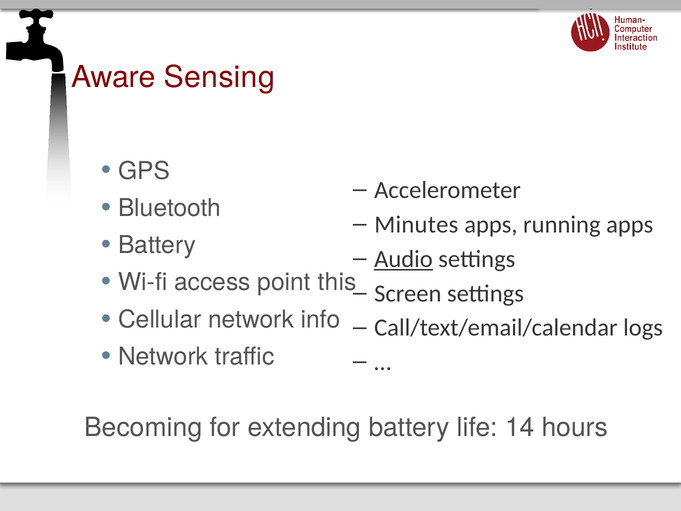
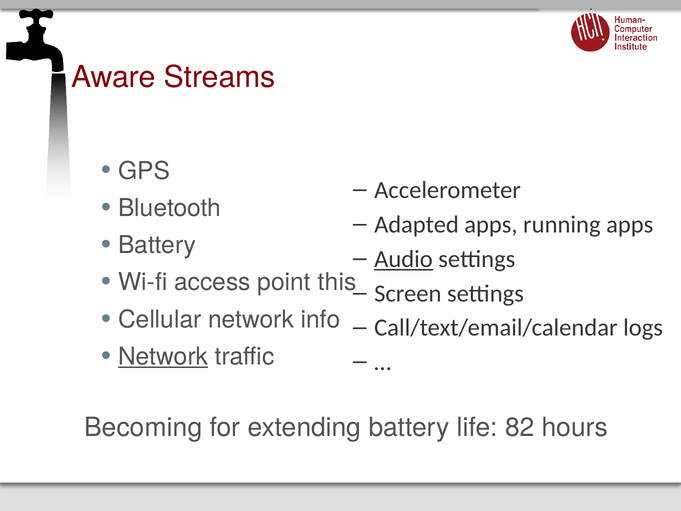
Sensing: Sensing -> Streams
Minutes: Minutes -> Adapted
Network at (163, 356) underline: none -> present
14: 14 -> 82
